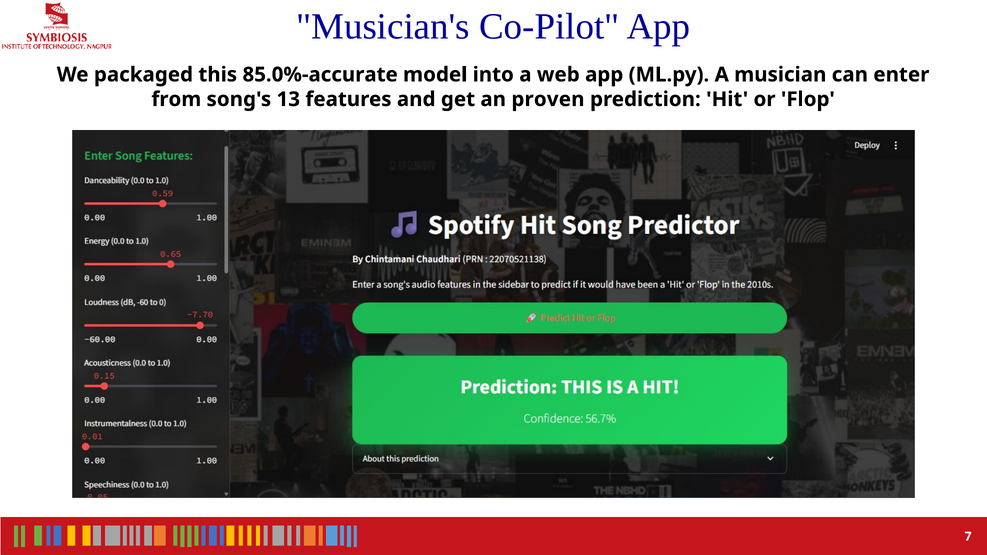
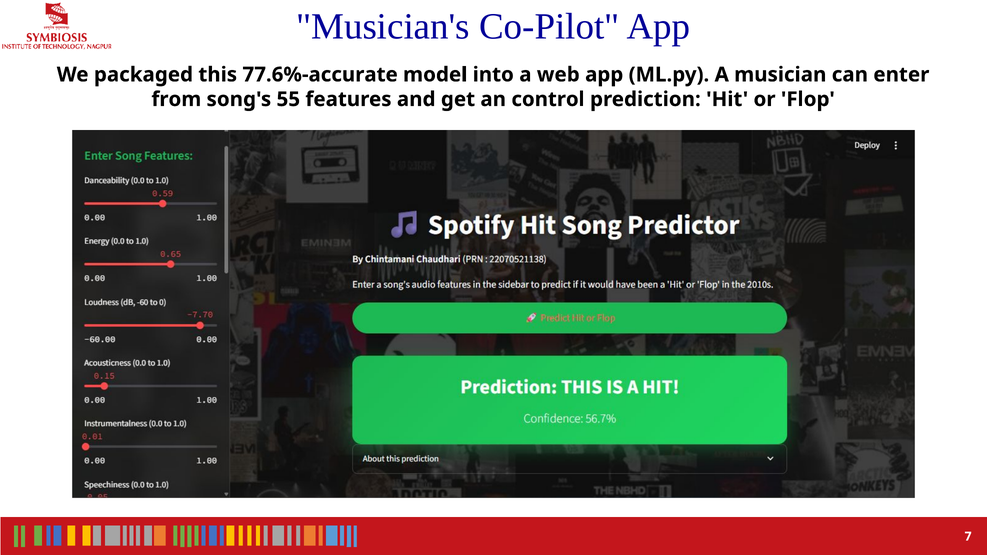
85.0%-accurate: 85.0%-accurate -> 77.6%-accurate
13: 13 -> 55
proven: proven -> control
